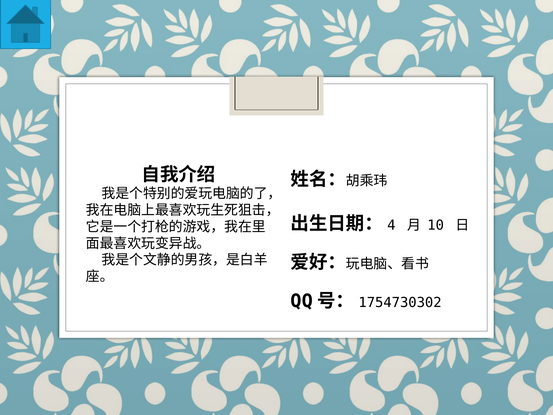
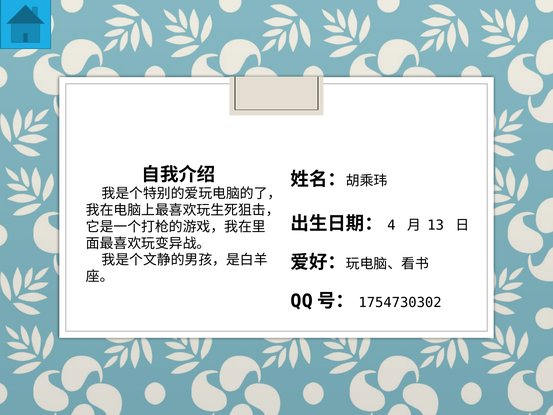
10: 10 -> 13
